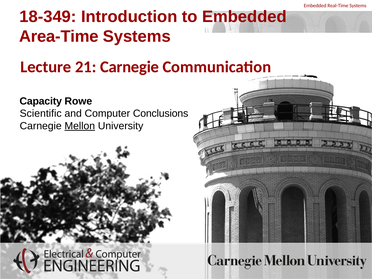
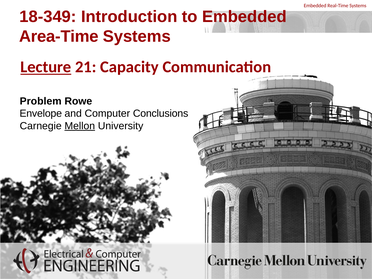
Lecture underline: none -> present
21 Carnegie: Carnegie -> Capacity
Capacity: Capacity -> Problem
Scientific: Scientific -> Envelope
